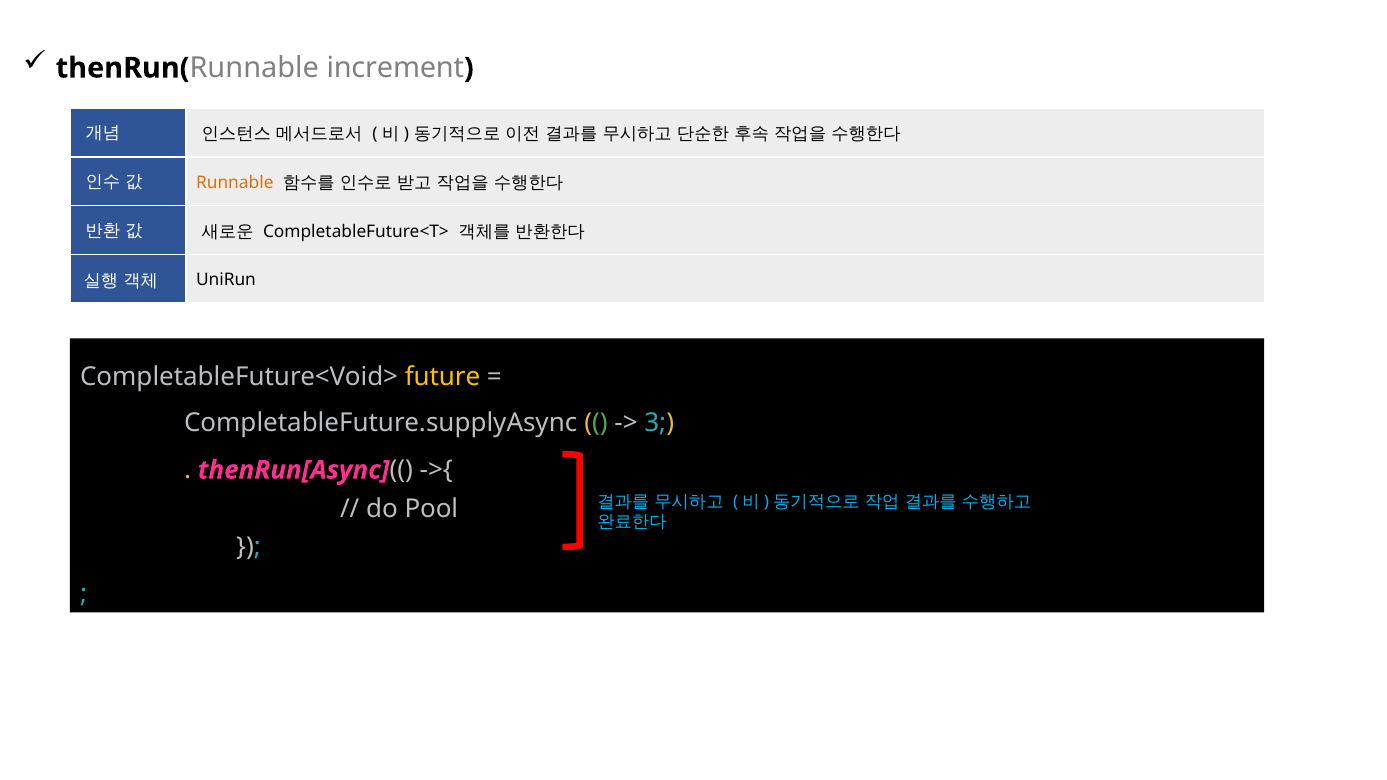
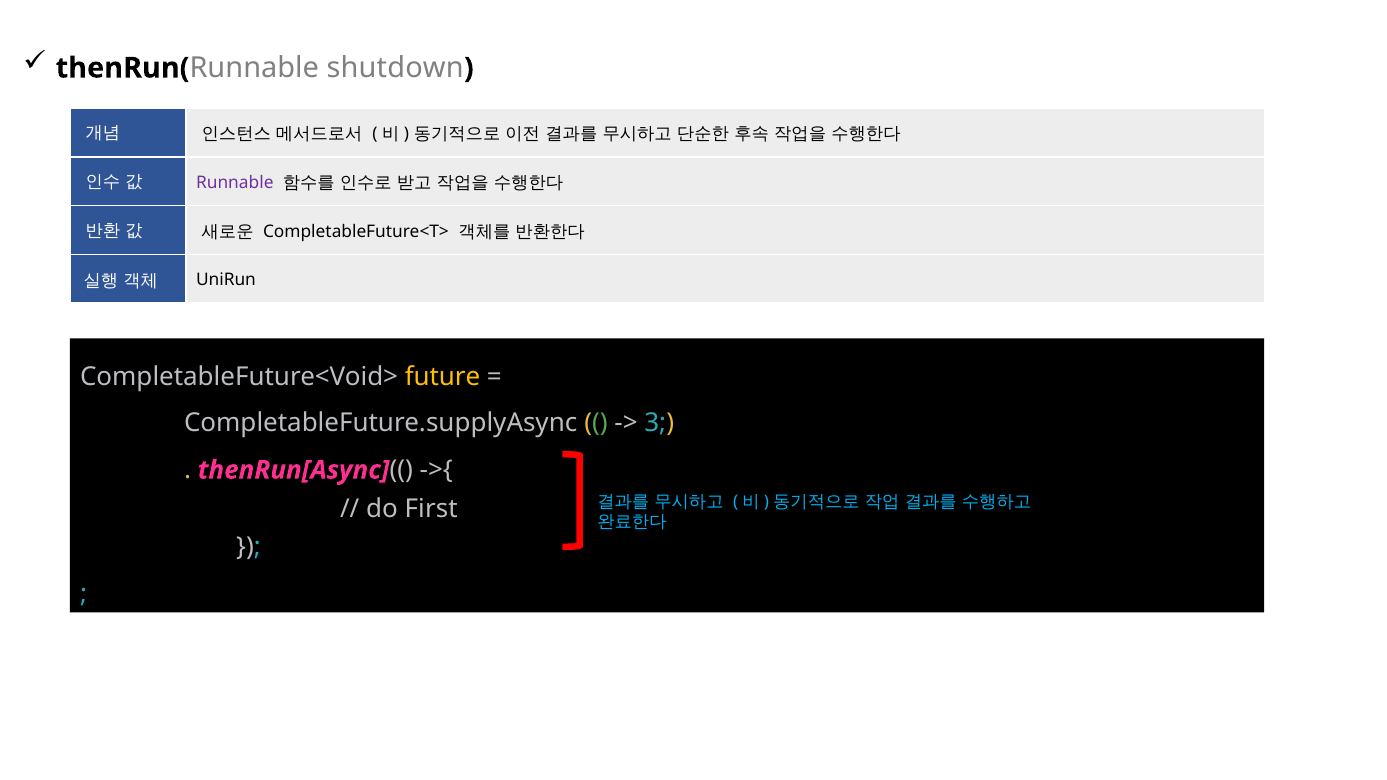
increment: increment -> shutdown
Runnable at (235, 183) colour: orange -> purple
Pool: Pool -> First
